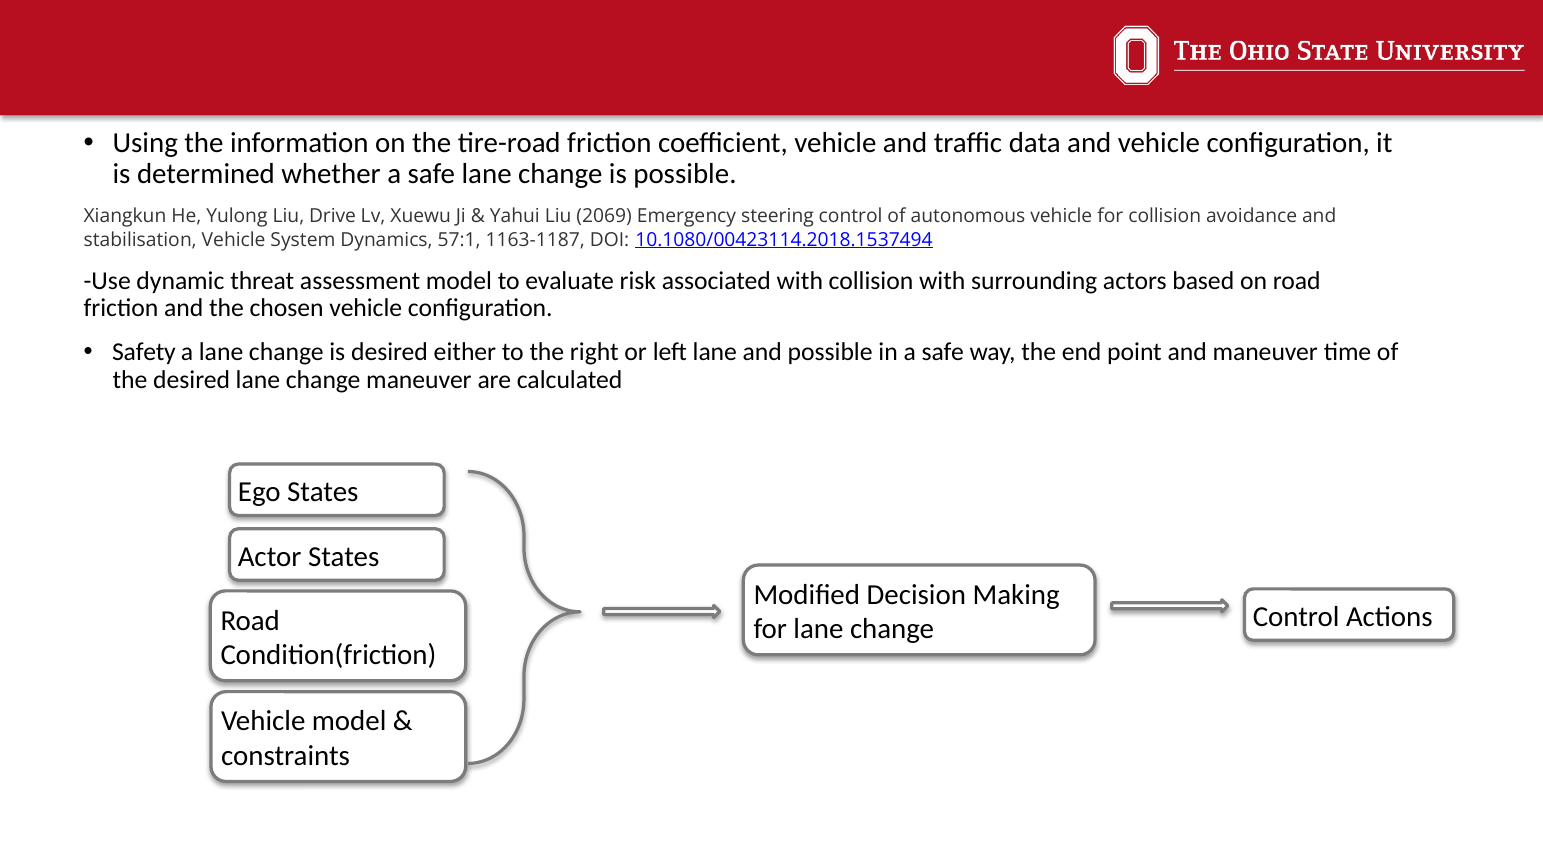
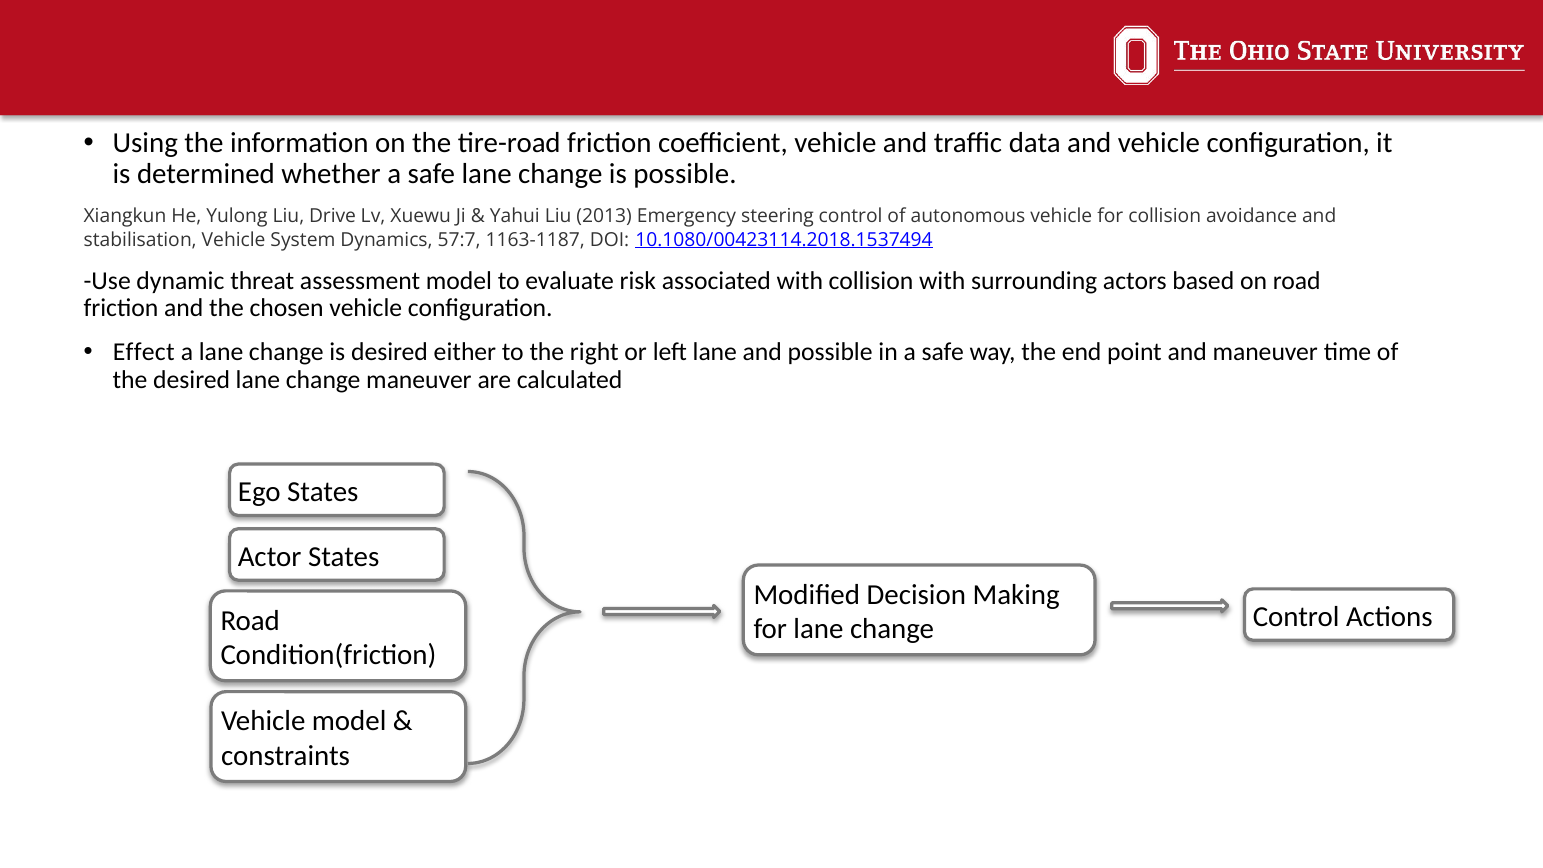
2069: 2069 -> 2013
57:1: 57:1 -> 57:7
Safety: Safety -> Effect
